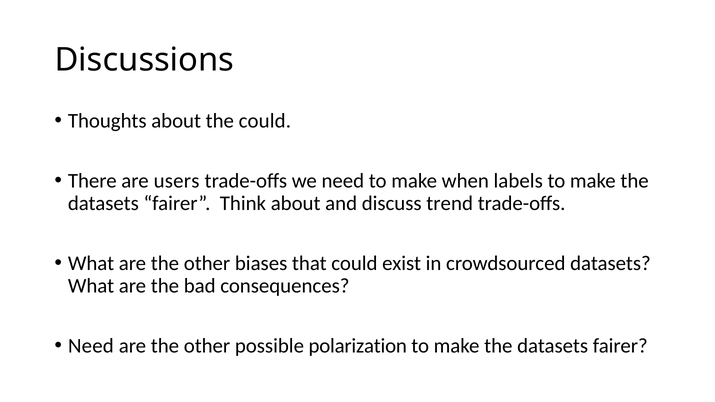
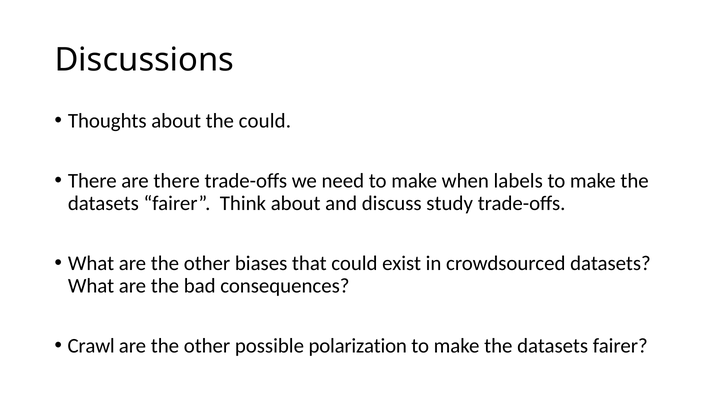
are users: users -> there
trend: trend -> study
Need at (91, 346): Need -> Crawl
